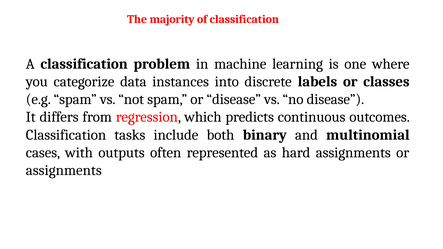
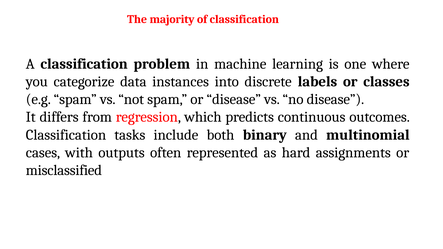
assignments at (64, 170): assignments -> misclassified
